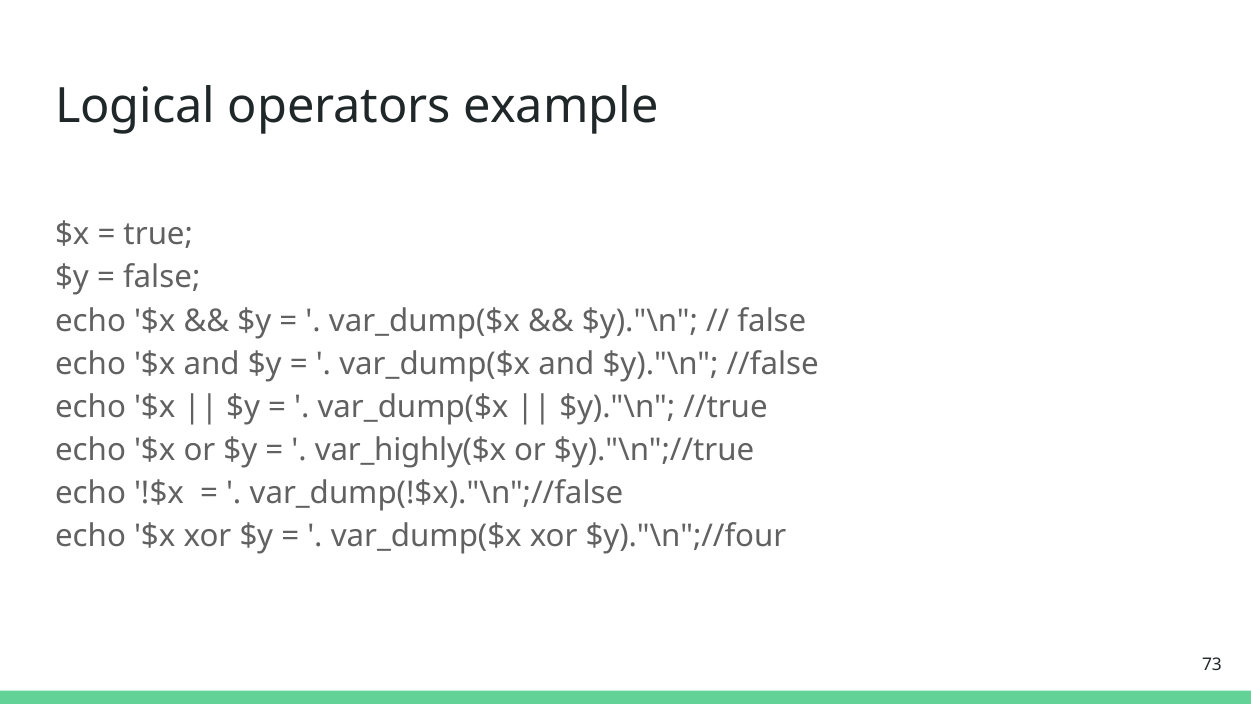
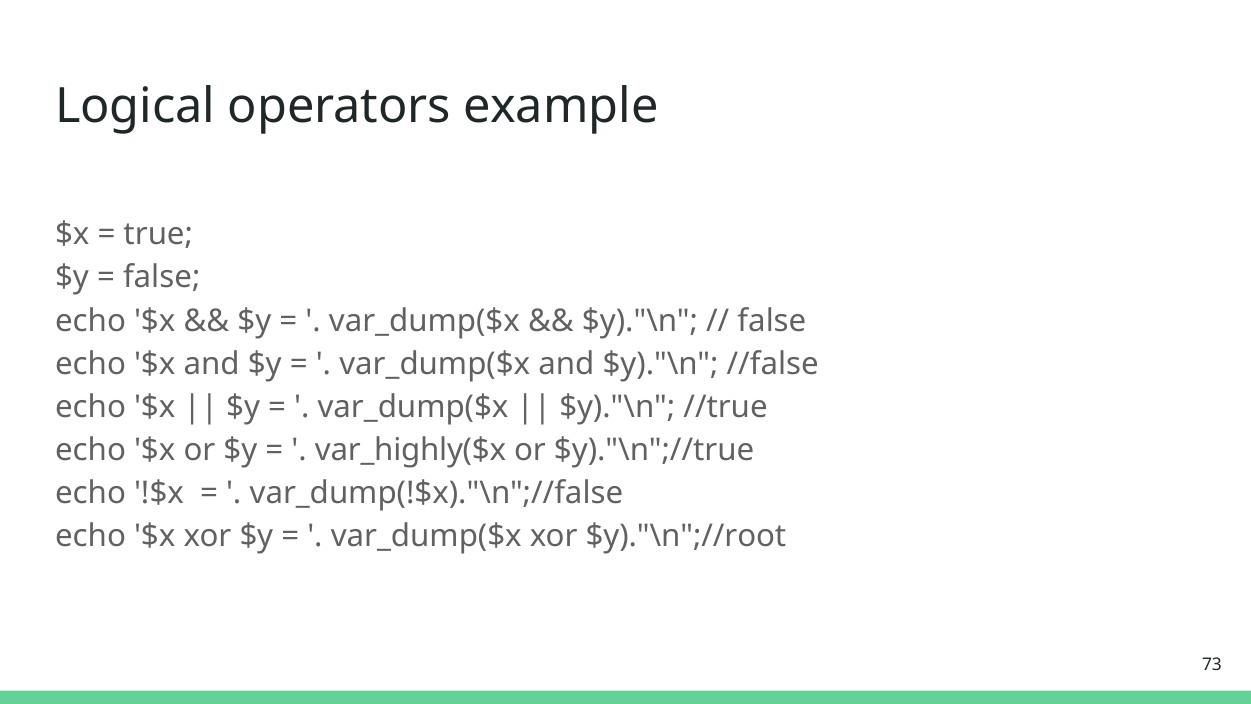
$y)."\n";//four: $y)."\n";//four -> $y)."\n";//root
